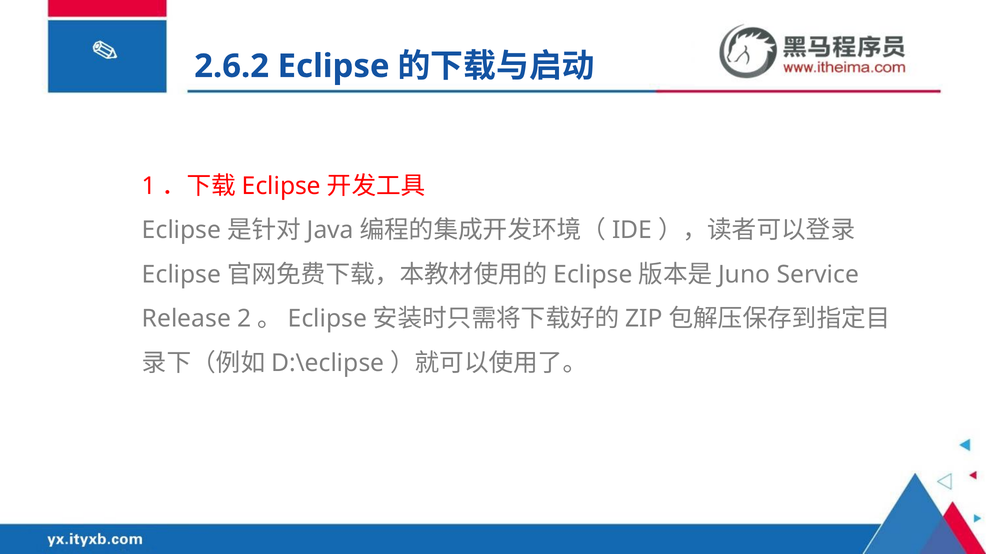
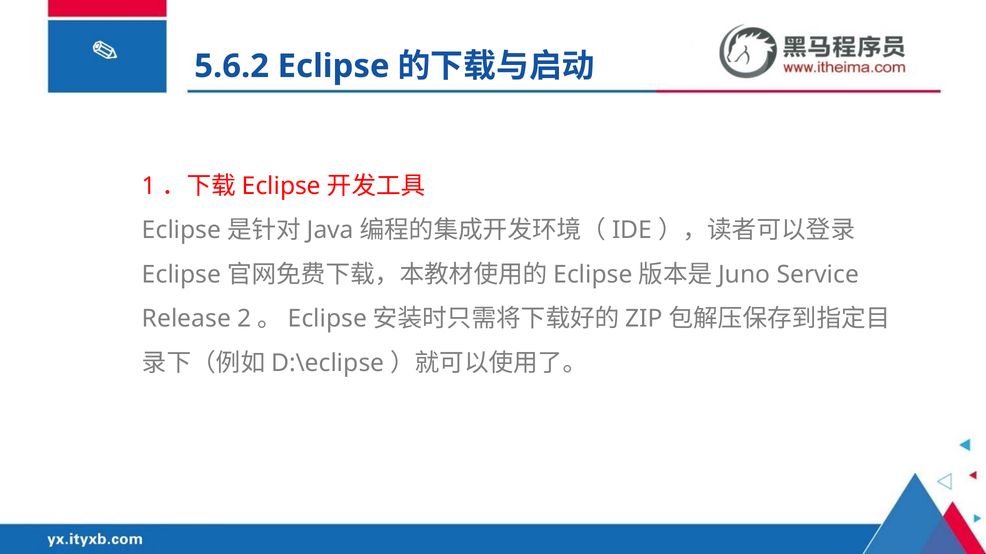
2.6.2: 2.6.2 -> 5.6.2
